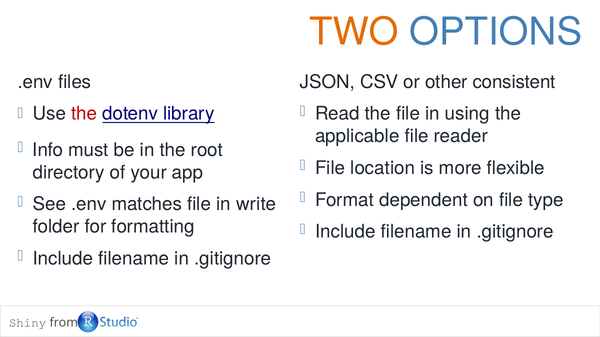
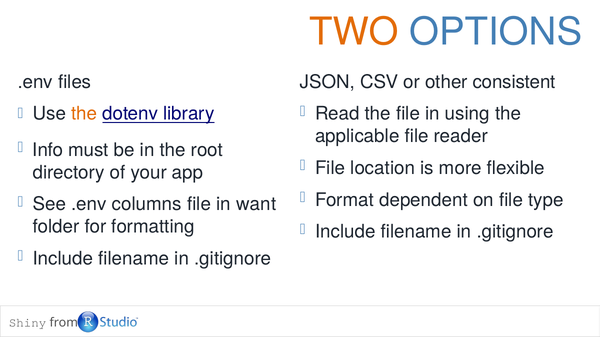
the at (84, 114) colour: red -> orange
matches: matches -> columns
write: write -> want
